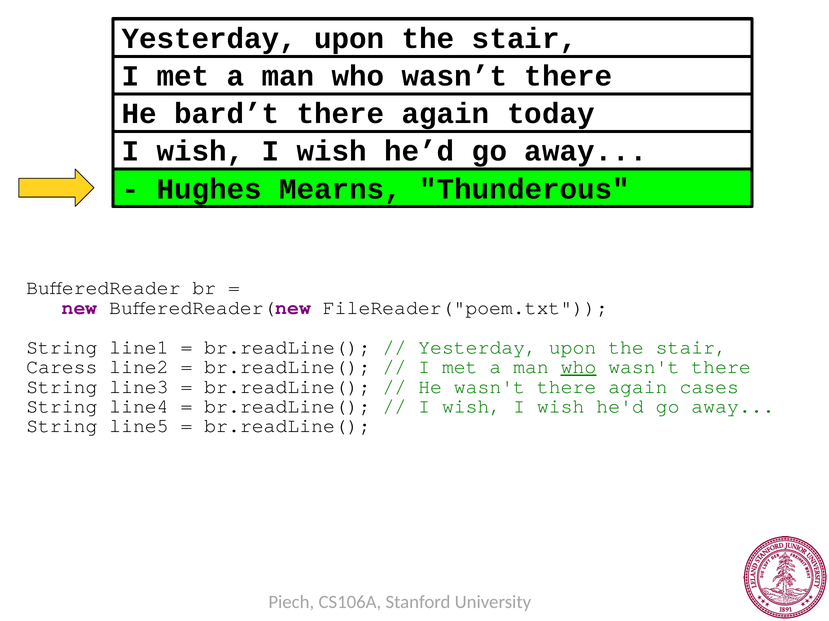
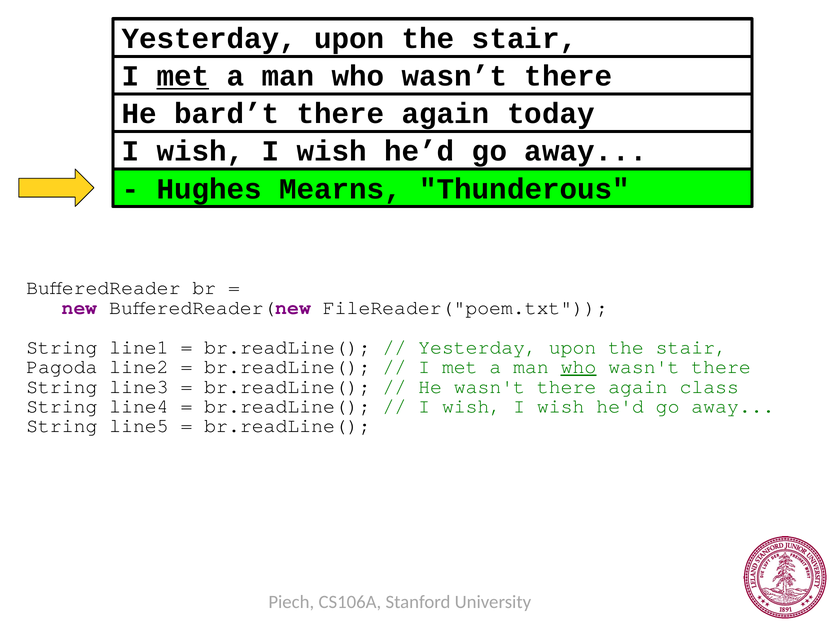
met at (183, 76) underline: none -> present
Caress: Caress -> Pagoda
cases: cases -> class
